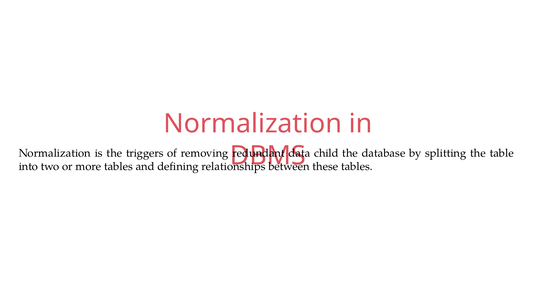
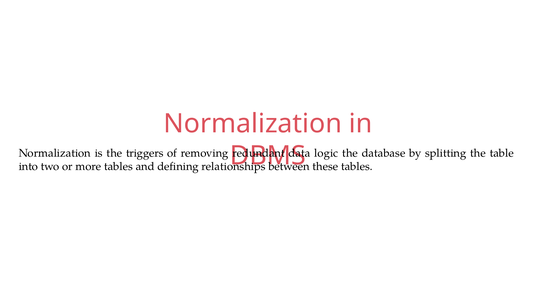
child: child -> logic
